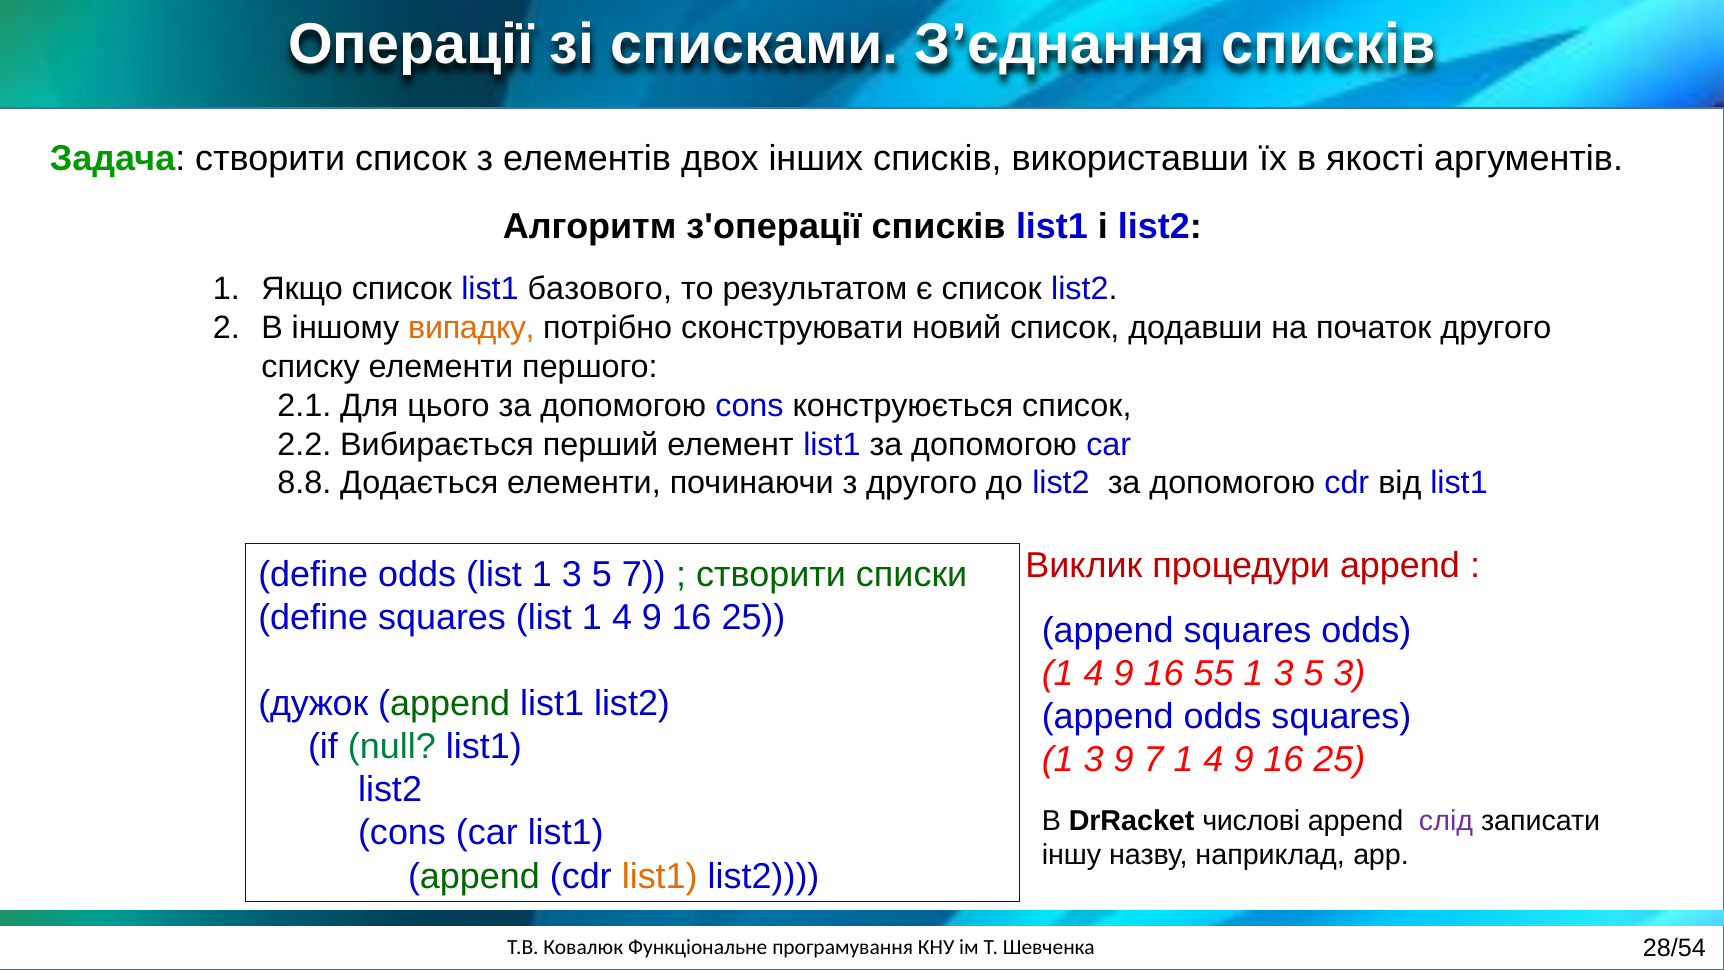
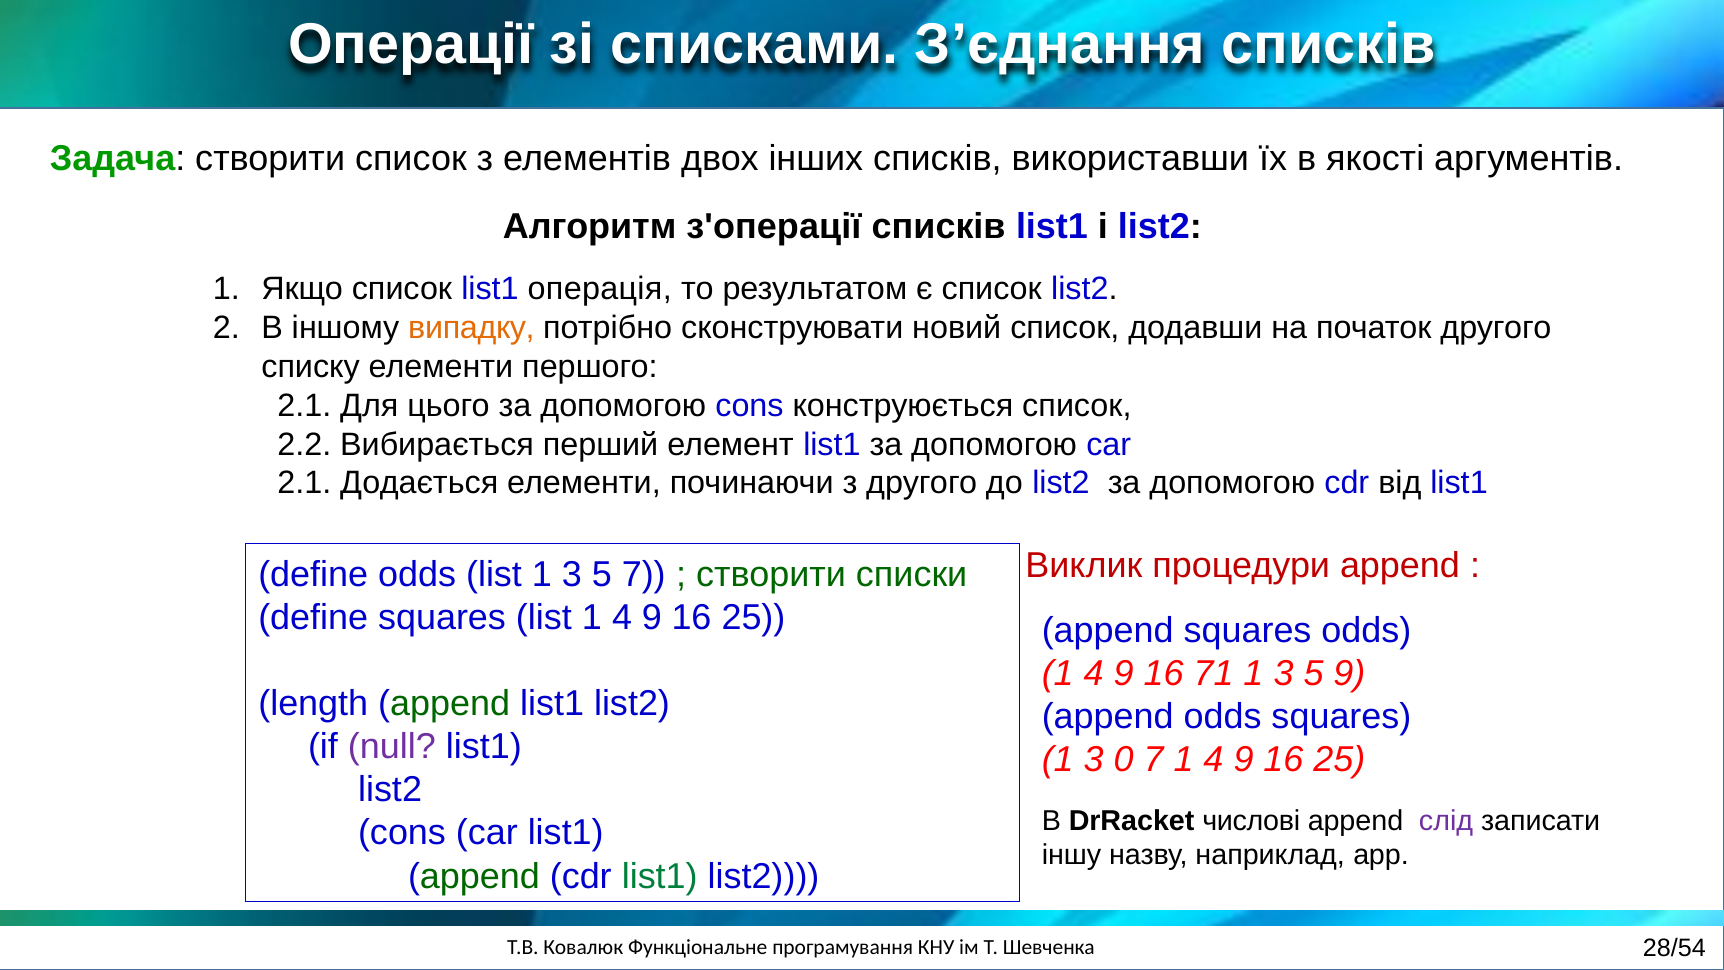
базового: базового -> операція
8.8 at (304, 483): 8.8 -> 2.1
55: 55 -> 71
5 3: 3 -> 9
дужок: дужок -> length
null colour: green -> purple
3 9: 9 -> 0
list1 at (660, 876) colour: orange -> green
